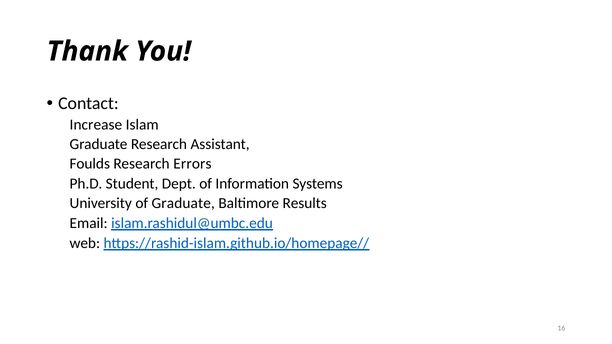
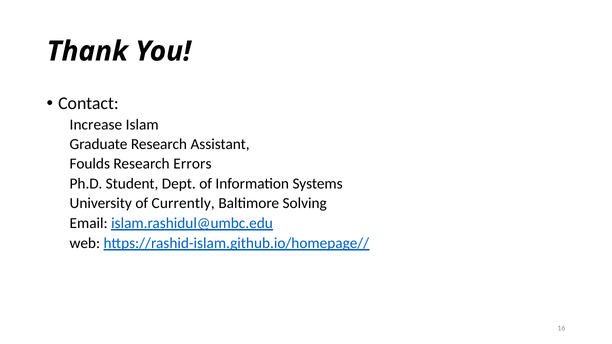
of Graduate: Graduate -> Currently
Results: Results -> Solving
